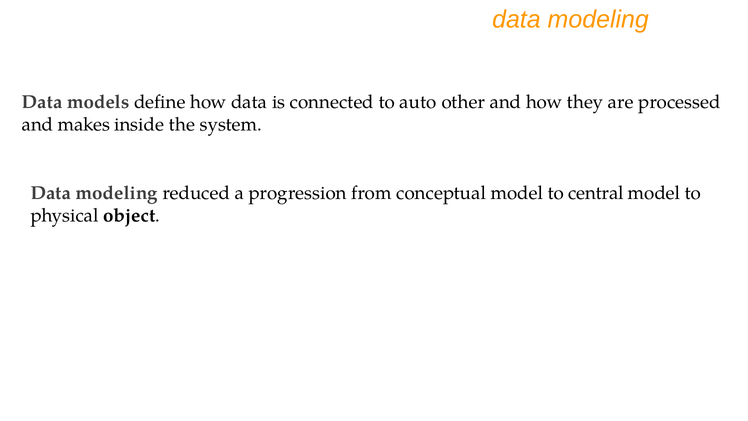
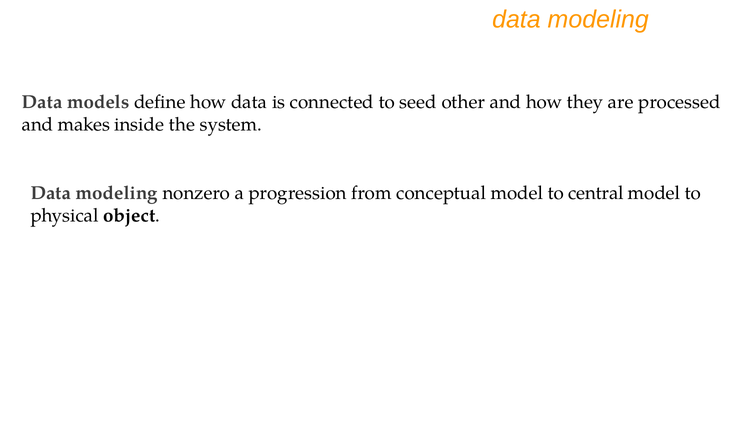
auto: auto -> seed
reduced: reduced -> nonzero
